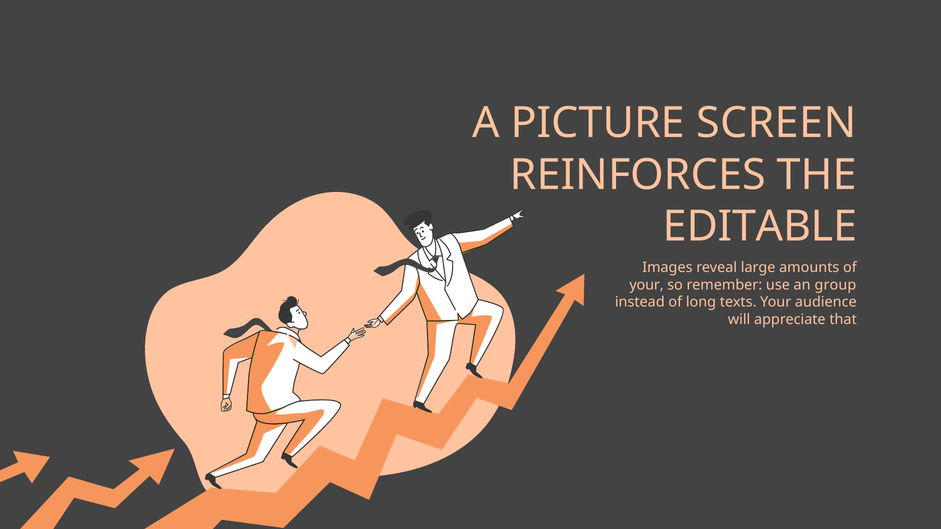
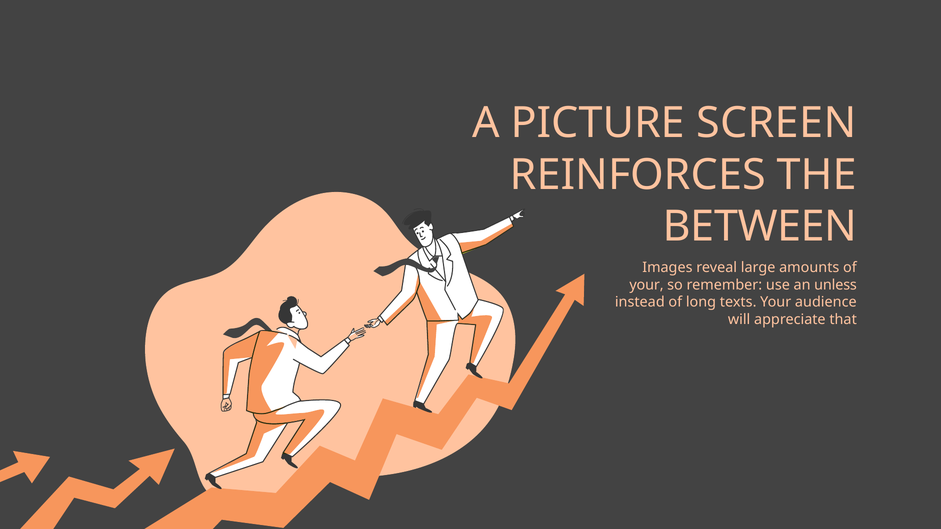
EDITABLE: EDITABLE -> BETWEEN
group: group -> unless
